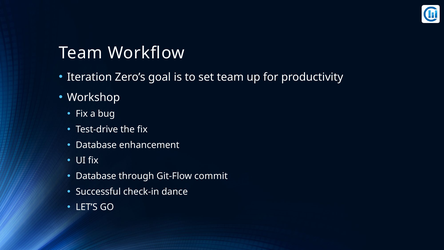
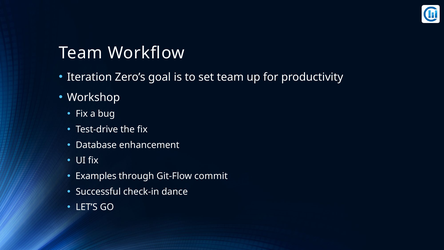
Database at (96, 176): Database -> Examples
